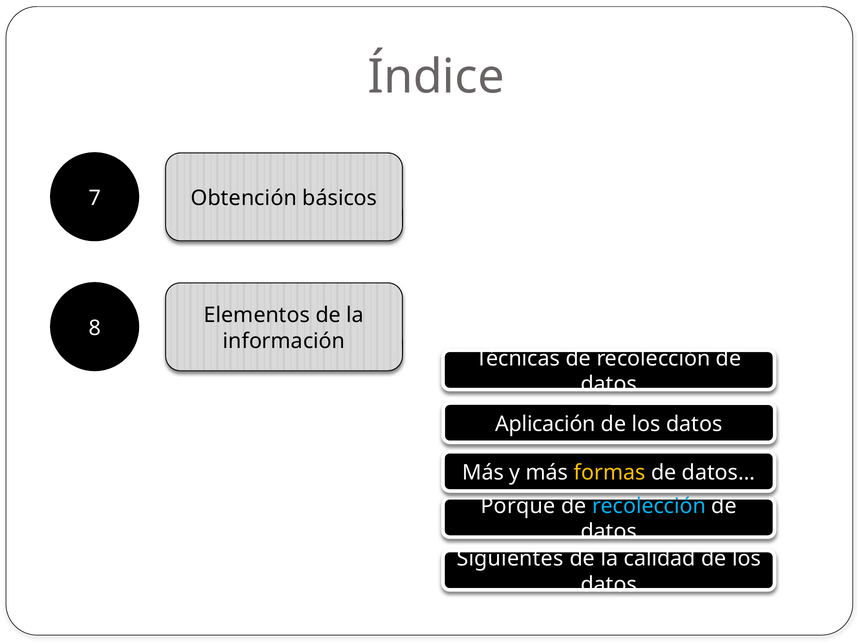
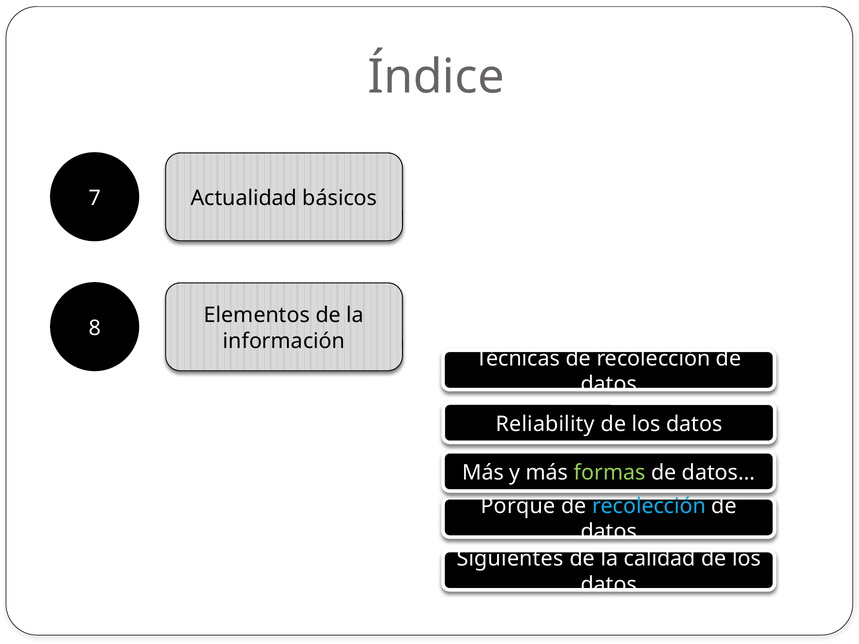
Obtención: Obtención -> Actualidad
Aplicación: Aplicación -> Reliability
formas colour: yellow -> light green
